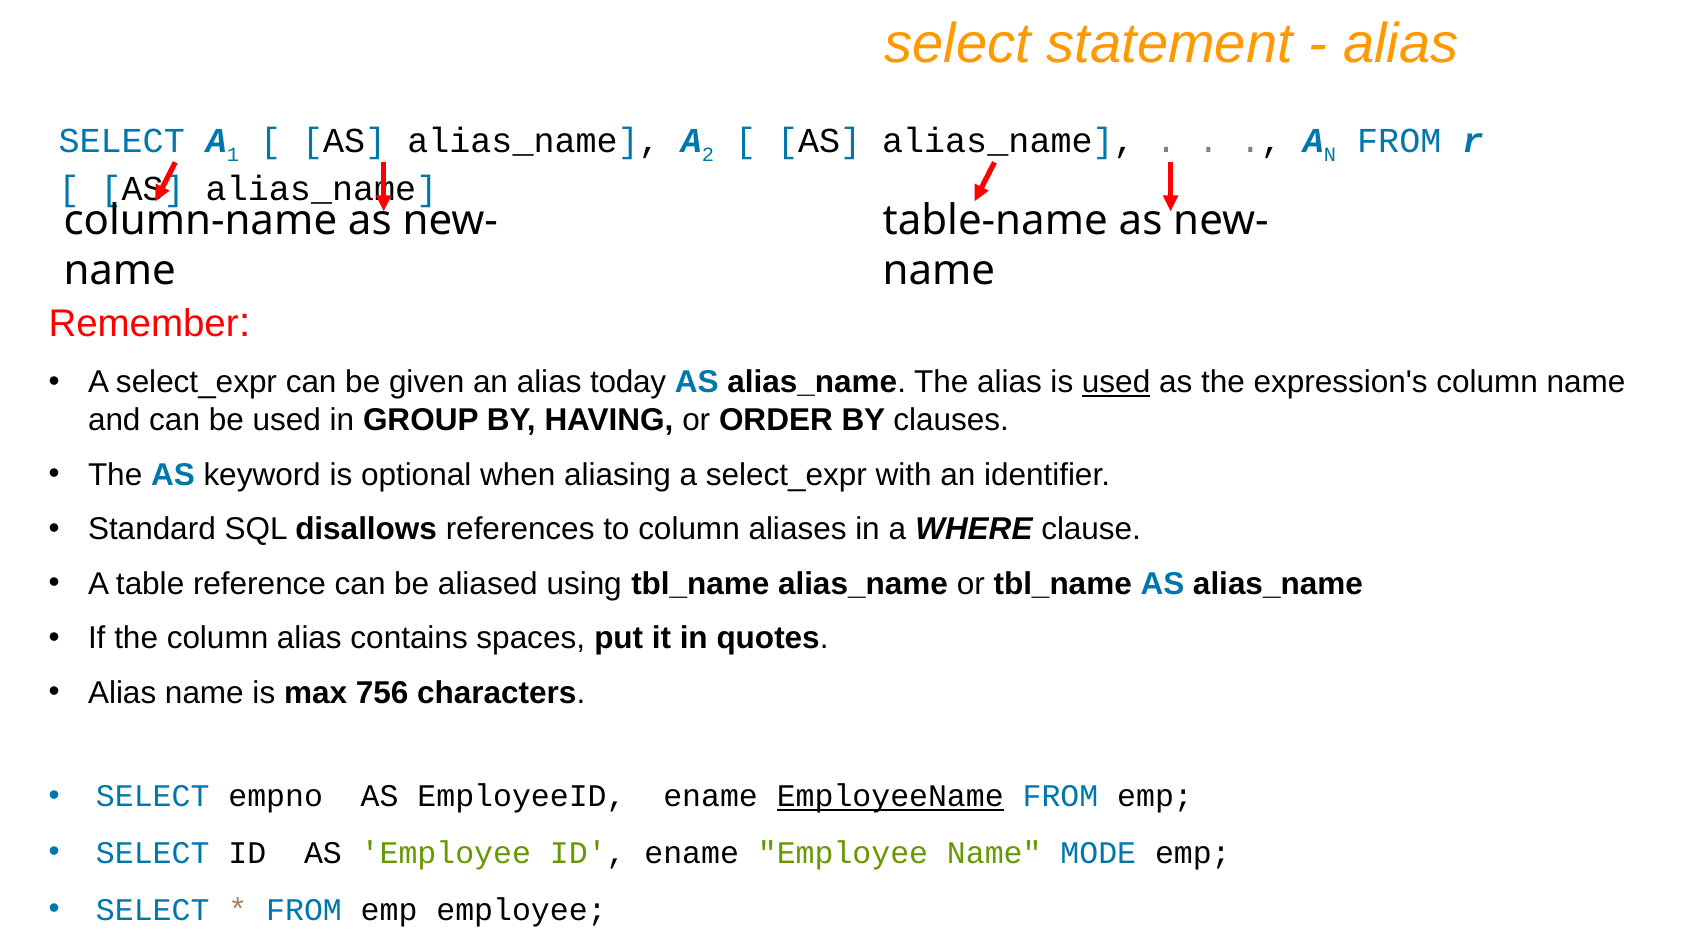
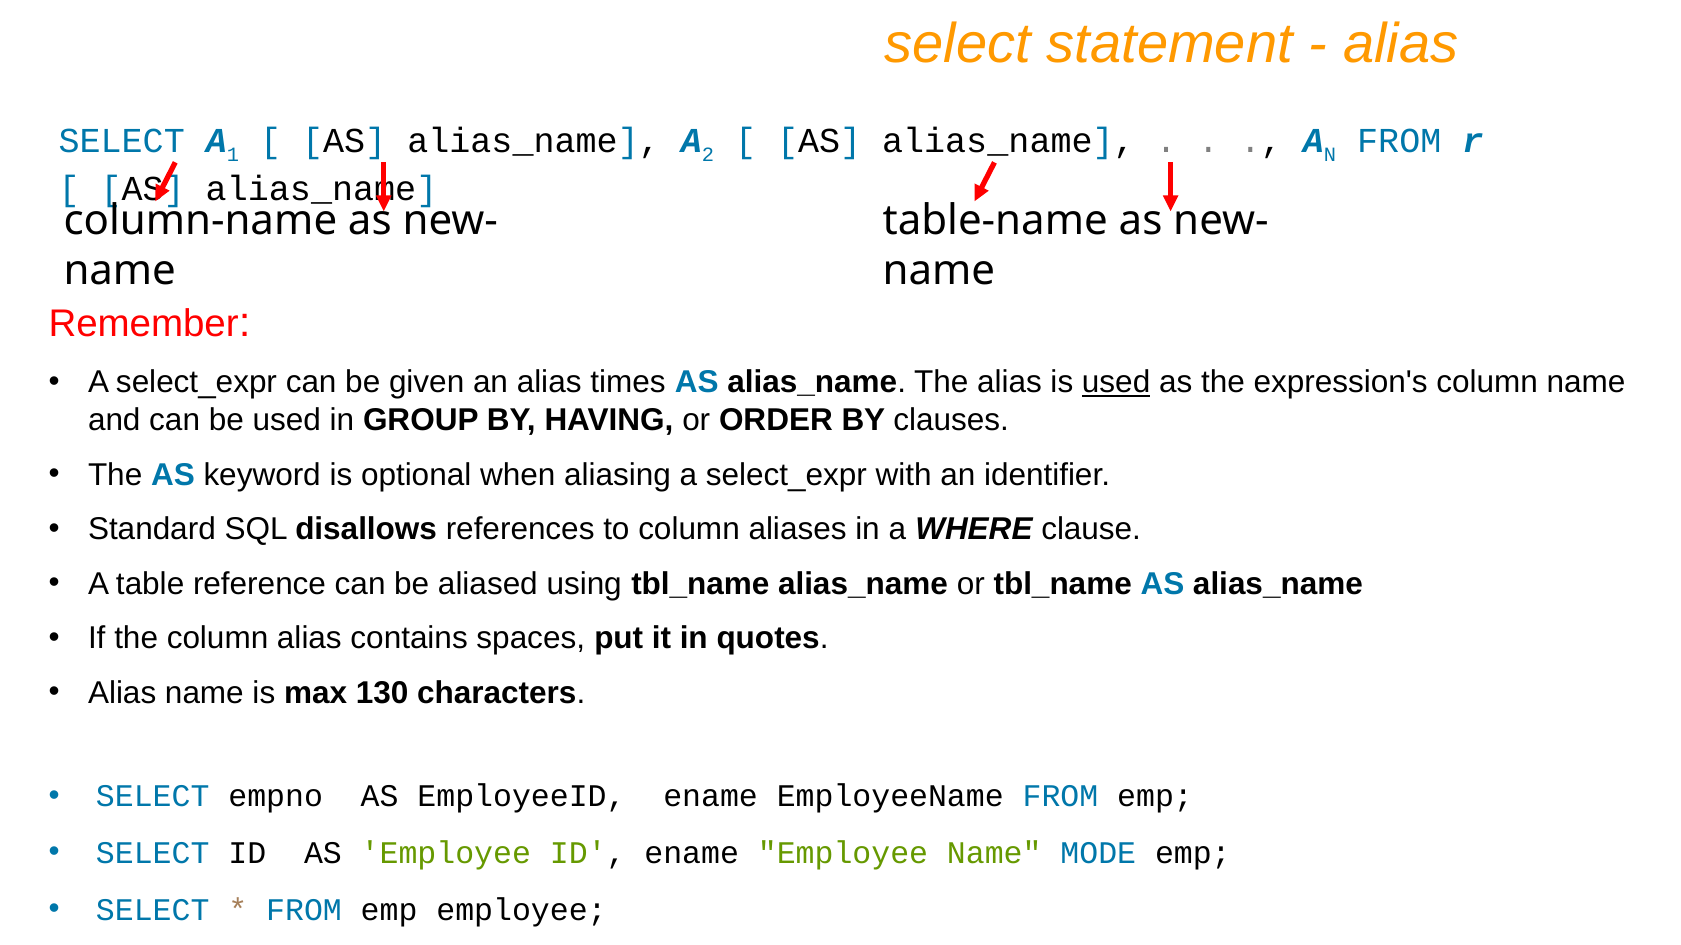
today: today -> times
756: 756 -> 130
EmployeeName underline: present -> none
